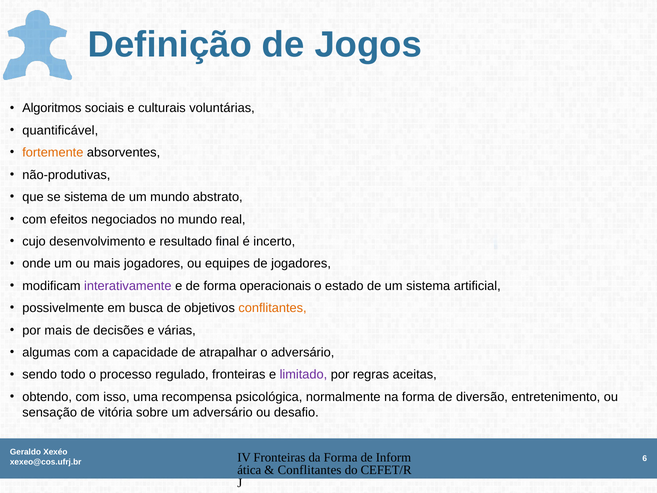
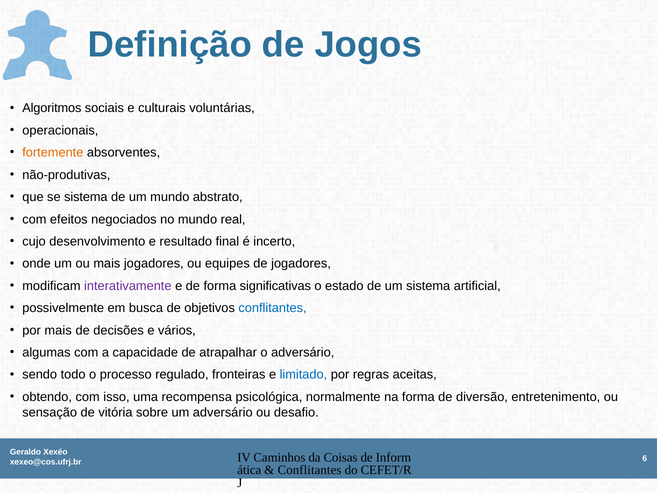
quantificável: quantificável -> operacionais
operacionais: operacionais -> significativas
conflitantes at (273, 308) colour: orange -> blue
várias: várias -> vários
limitado colour: purple -> blue
IV Fronteiras: Fronteiras -> Caminhos
da Forma: Forma -> Coisas
